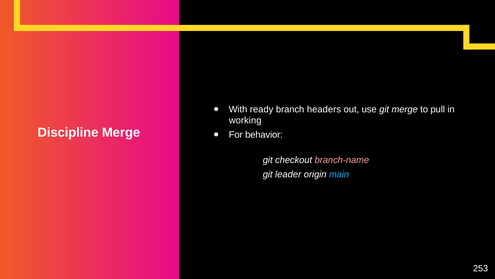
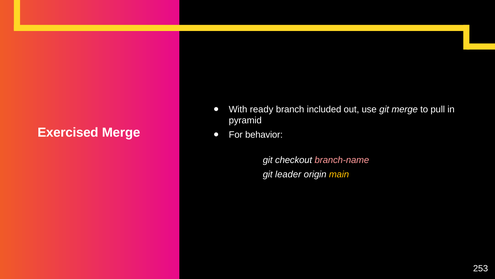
headers: headers -> included
working: working -> pyramid
Discipline: Discipline -> Exercised
main colour: light blue -> yellow
